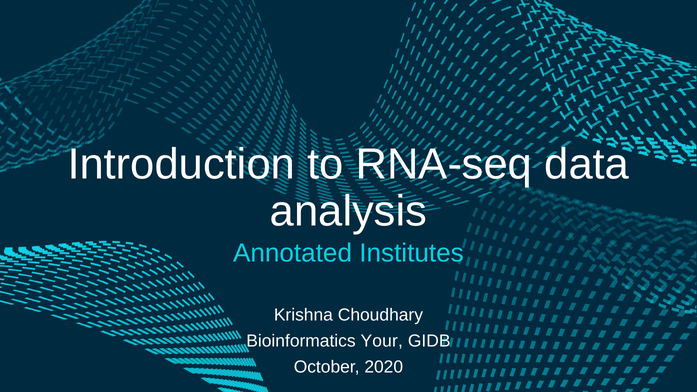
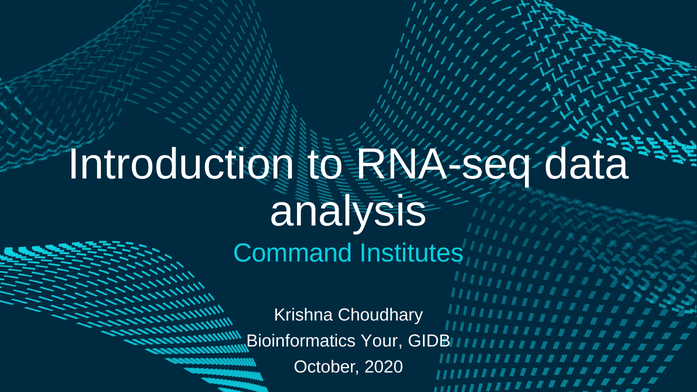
Annotated: Annotated -> Command
